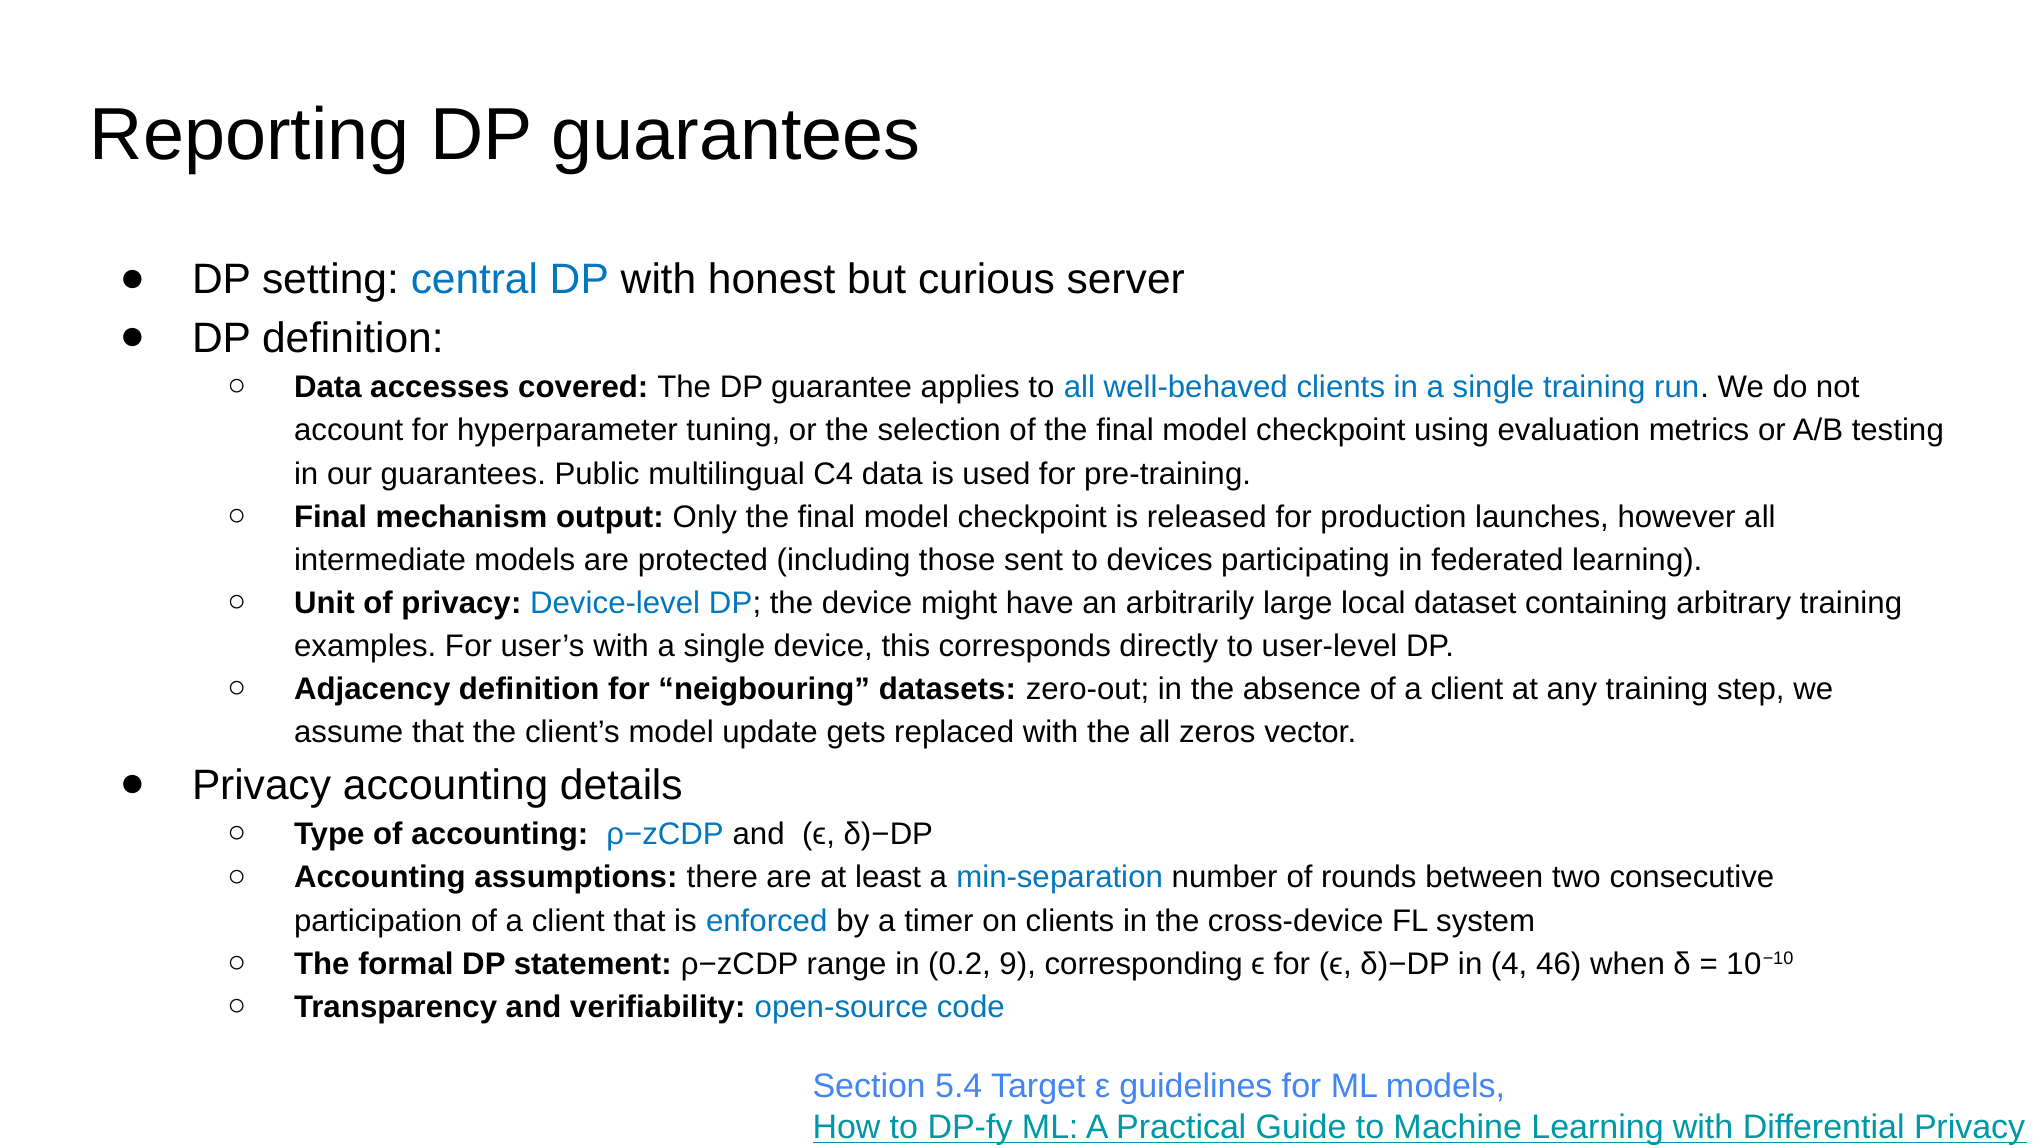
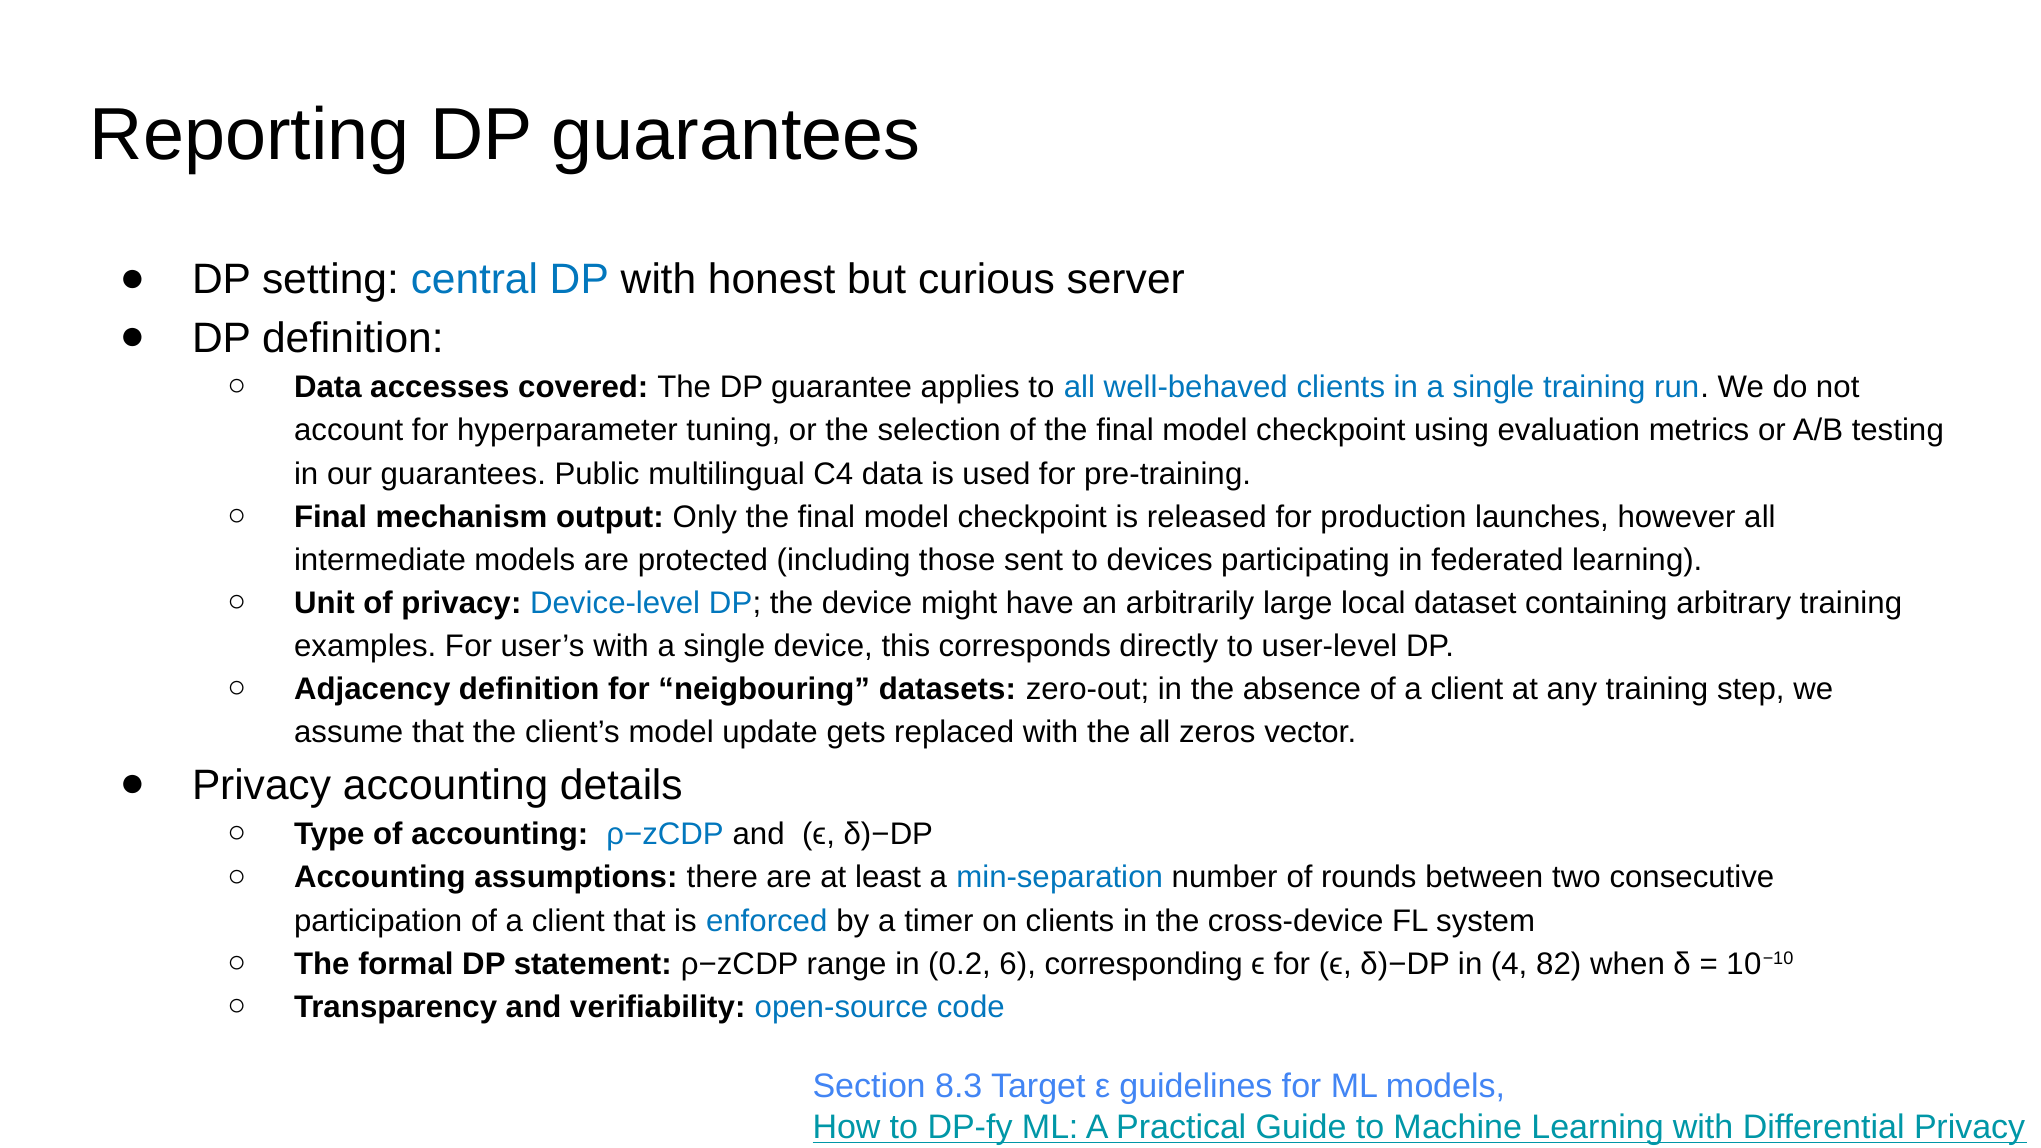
9: 9 -> 6
46: 46 -> 82
5.4: 5.4 -> 8.3
